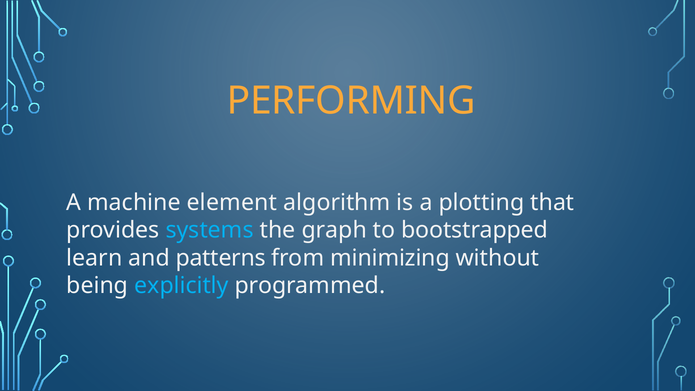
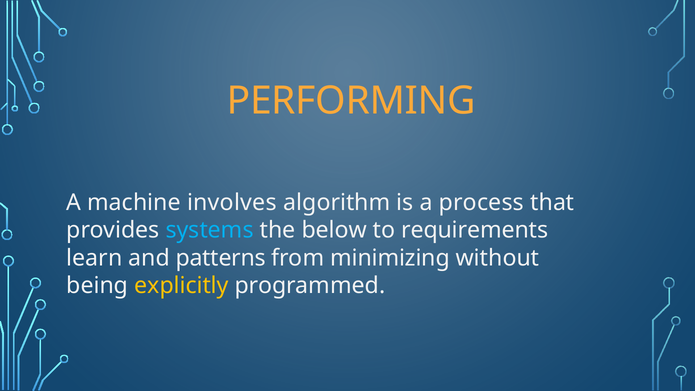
element: element -> involves
plotting: plotting -> process
graph: graph -> below
bootstrapped: bootstrapped -> requirements
explicitly colour: light blue -> yellow
